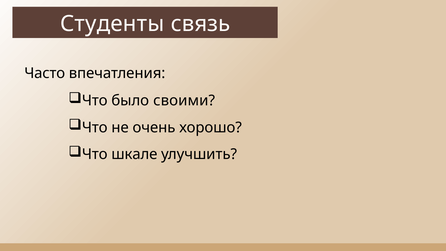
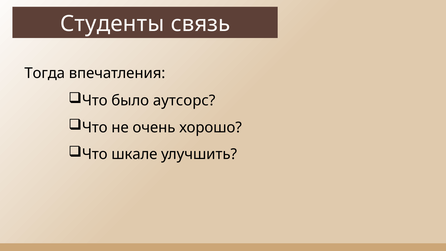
Часто: Часто -> Тогда
своими: своими -> аутсорс
